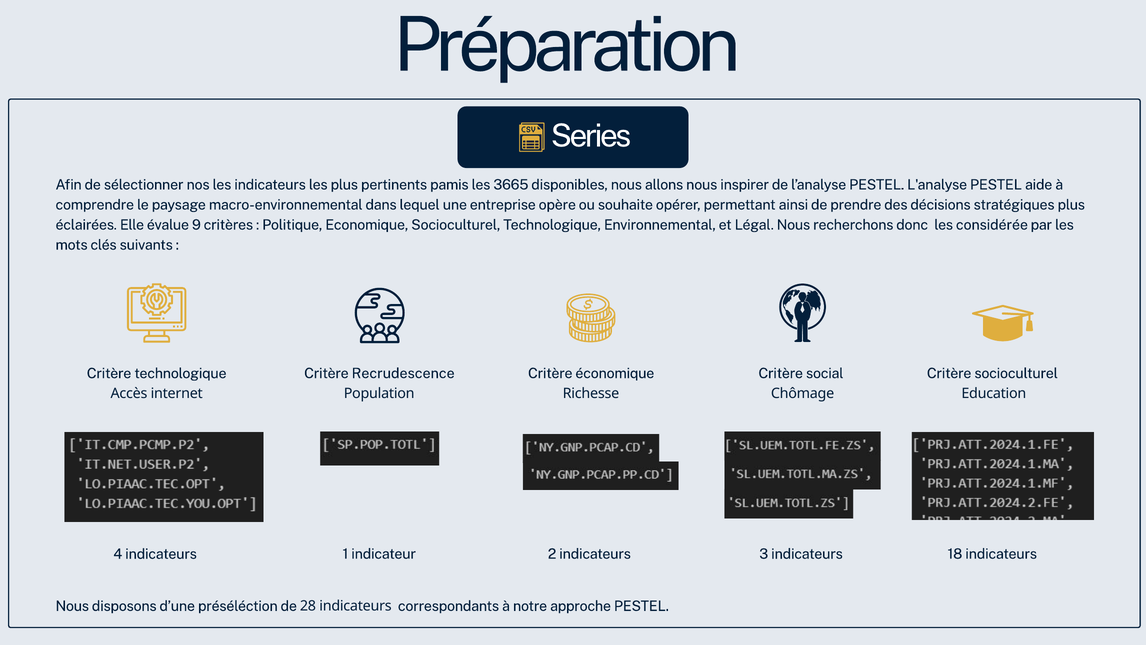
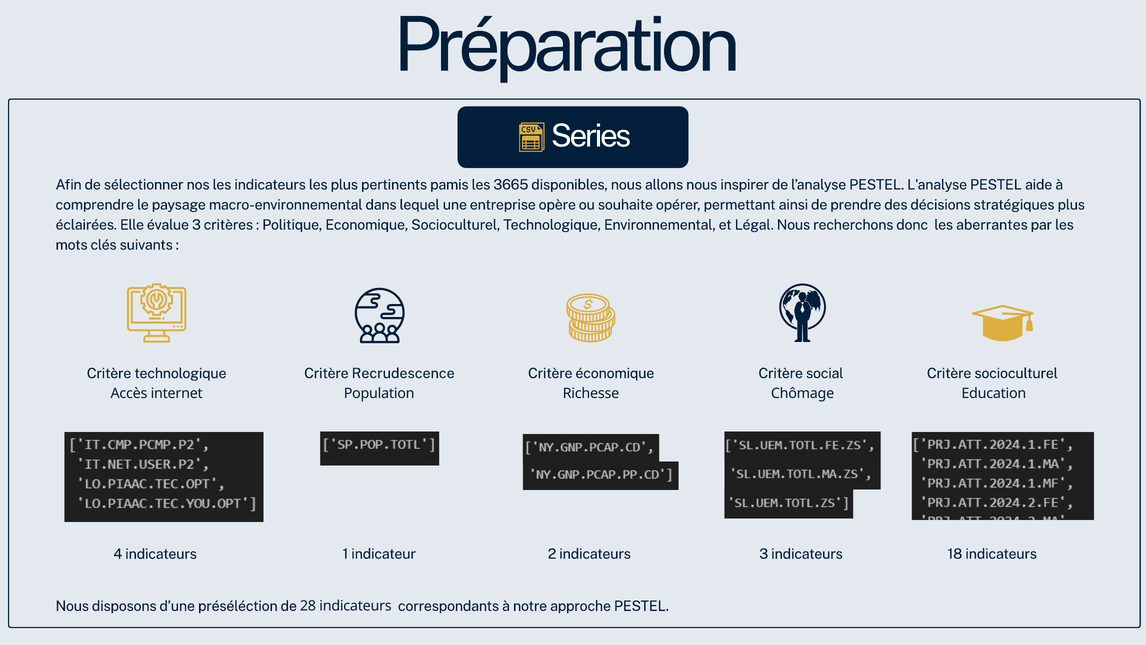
évalue 9: 9 -> 3
considérée: considérée -> aberrantes
